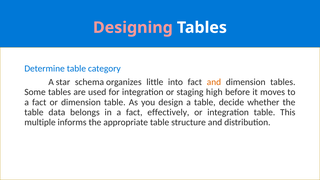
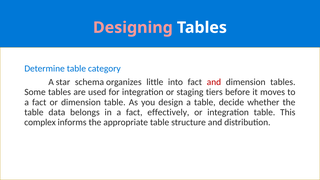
and at (214, 82) colour: orange -> red
high: high -> tiers
multiple: multiple -> complex
